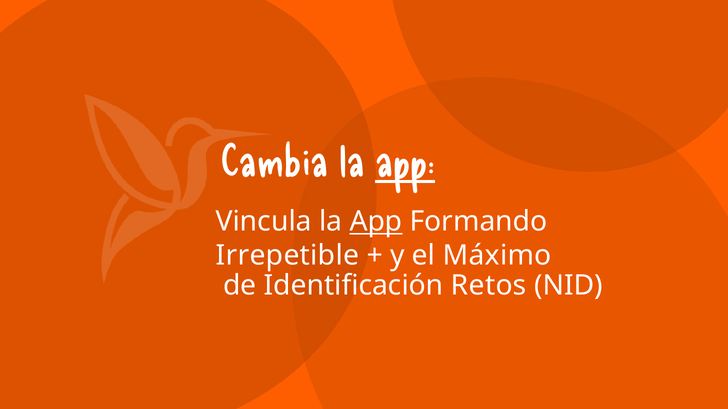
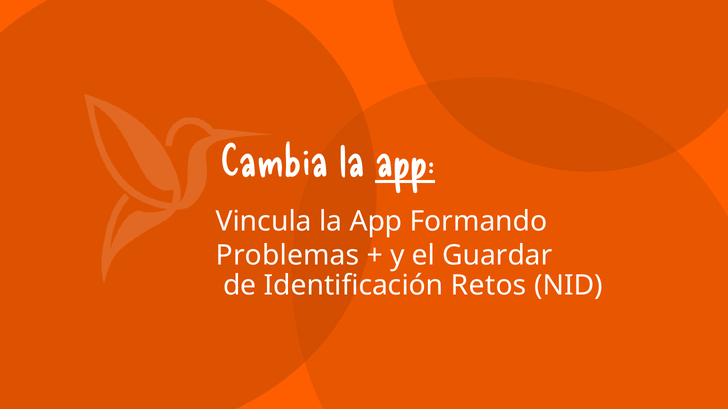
App at (376, 222) underline: present -> none
Irrepetible: Irrepetible -> Problemas
Máximo: Máximo -> Guardar
